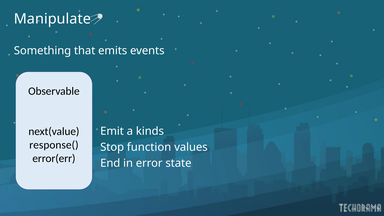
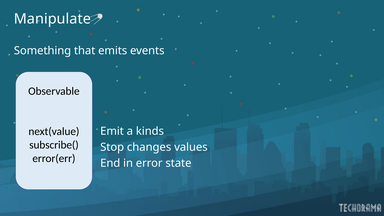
response(: response( -> subscribe(
function: function -> changes
